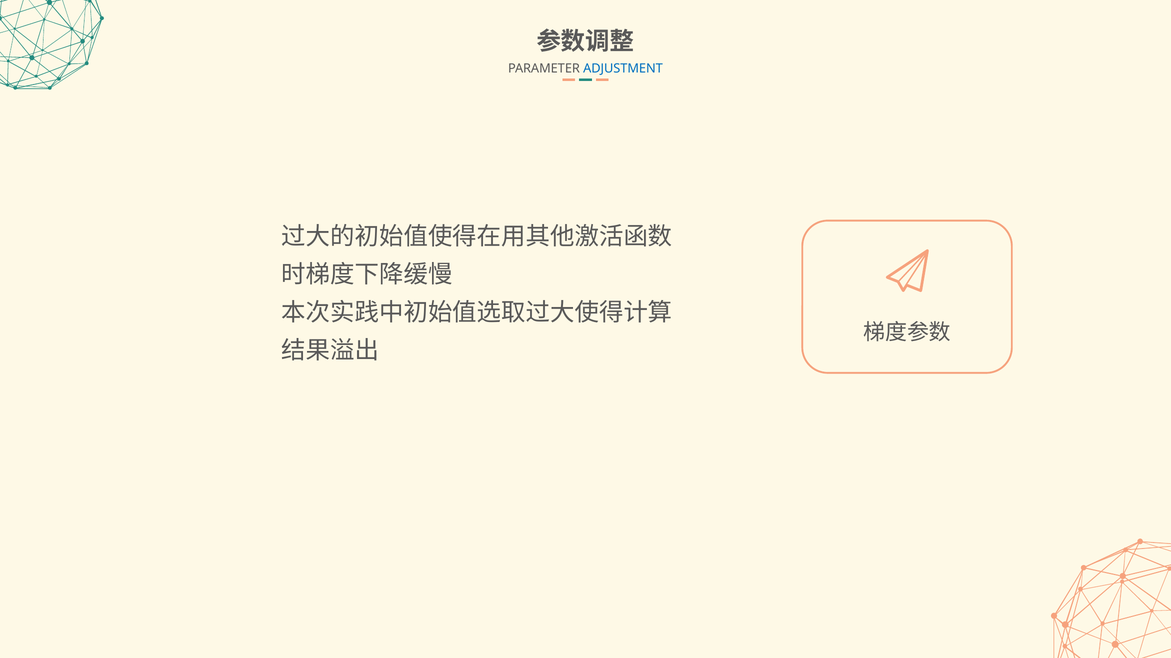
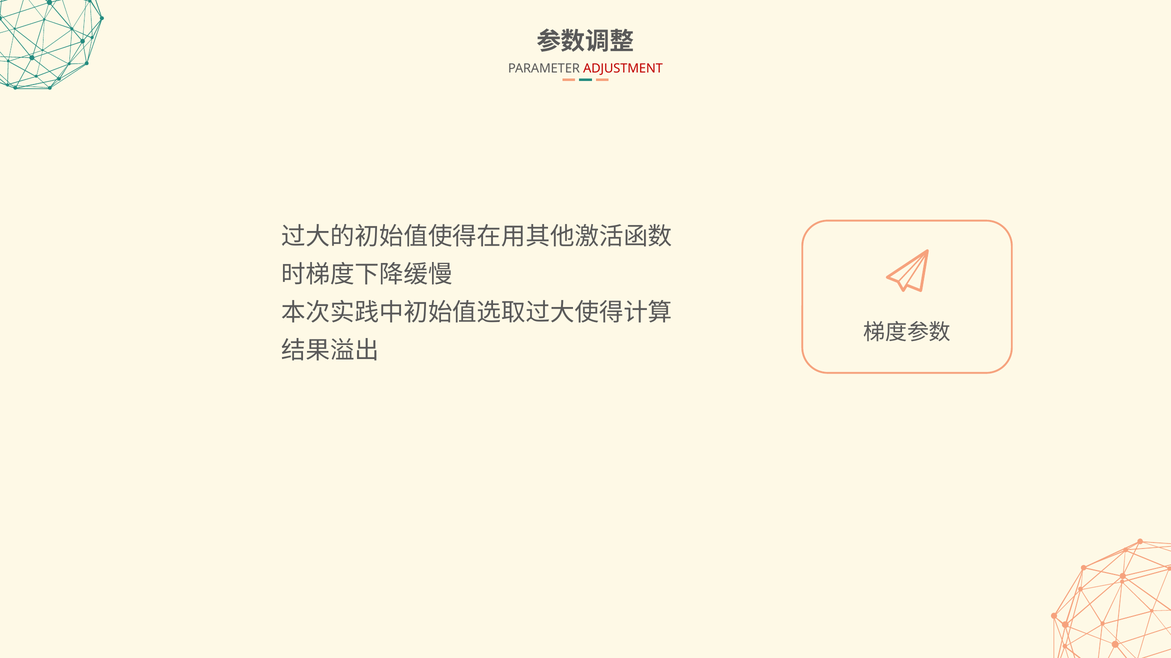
ADJUSTMENT colour: blue -> red
